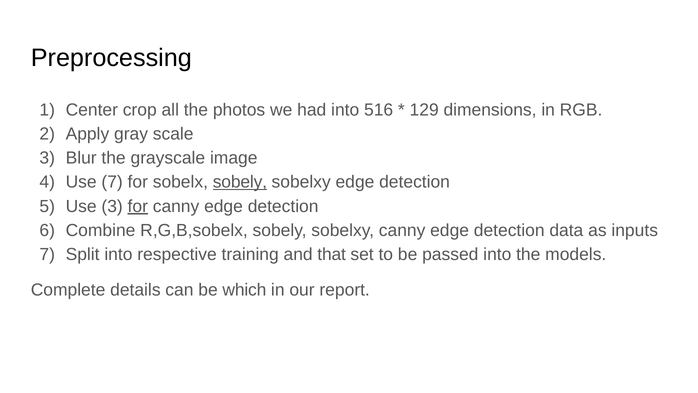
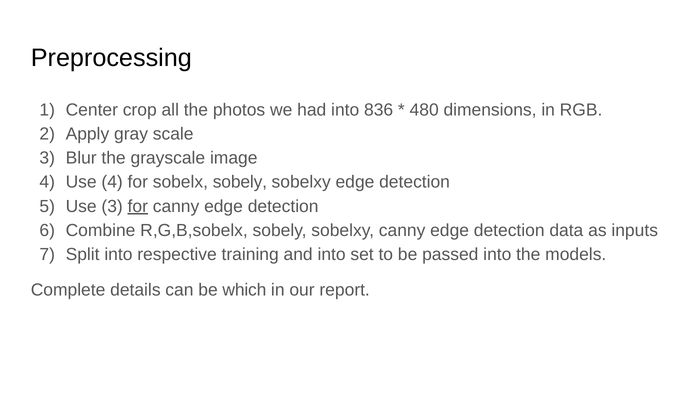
516: 516 -> 836
129: 129 -> 480
Use 7: 7 -> 4
sobely at (240, 182) underline: present -> none
and that: that -> into
